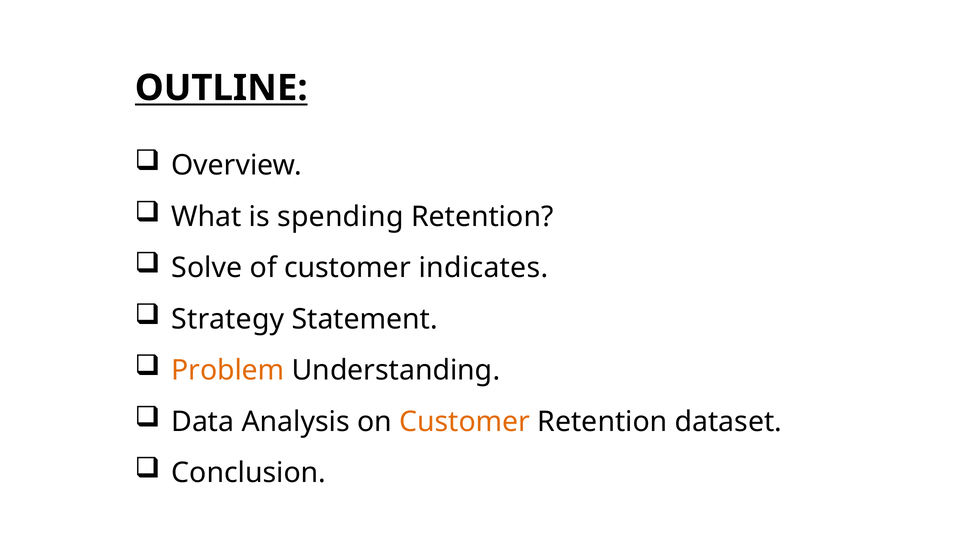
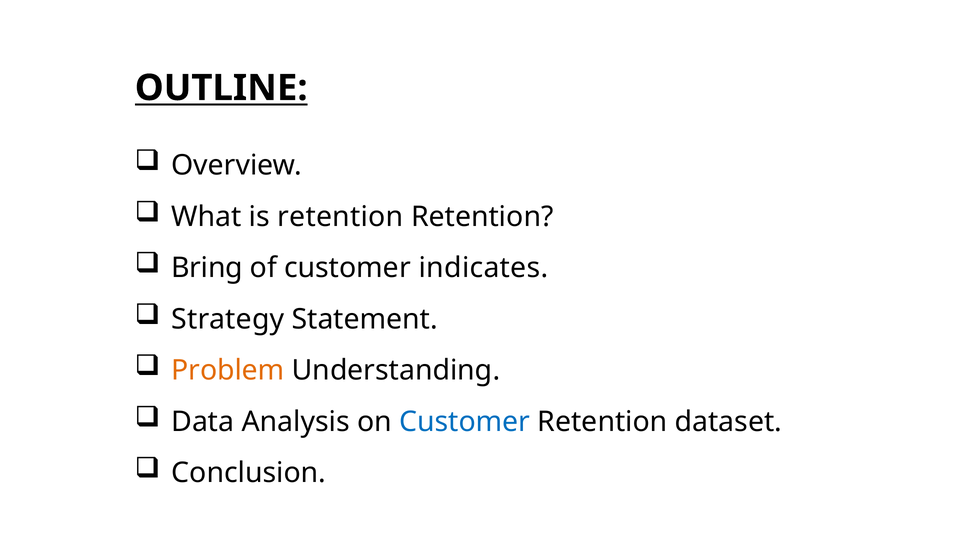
is spending: spending -> retention
Solve: Solve -> Bring
Customer at (465, 422) colour: orange -> blue
